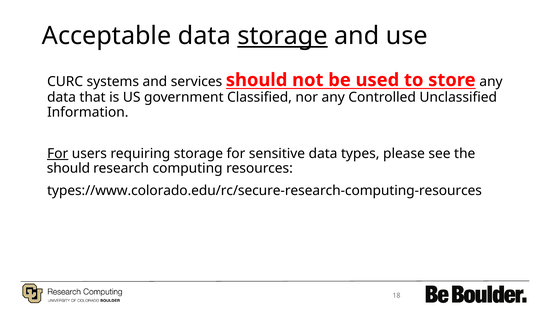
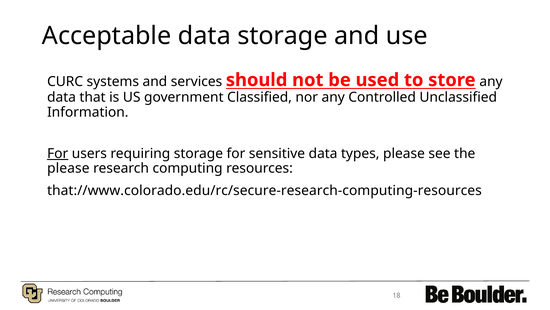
storage at (283, 36) underline: present -> none
should at (68, 168): should -> please
types://www.colorado.edu/rc/secure-research-computing-resources: types://www.colorado.edu/rc/secure-research-computing-resources -> that://www.colorado.edu/rc/secure-research-computing-resources
